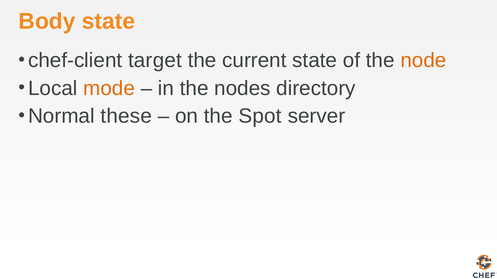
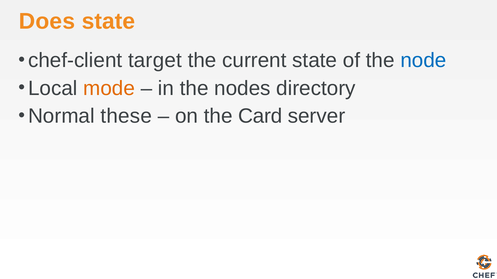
Body: Body -> Does
node colour: orange -> blue
Spot: Spot -> Card
